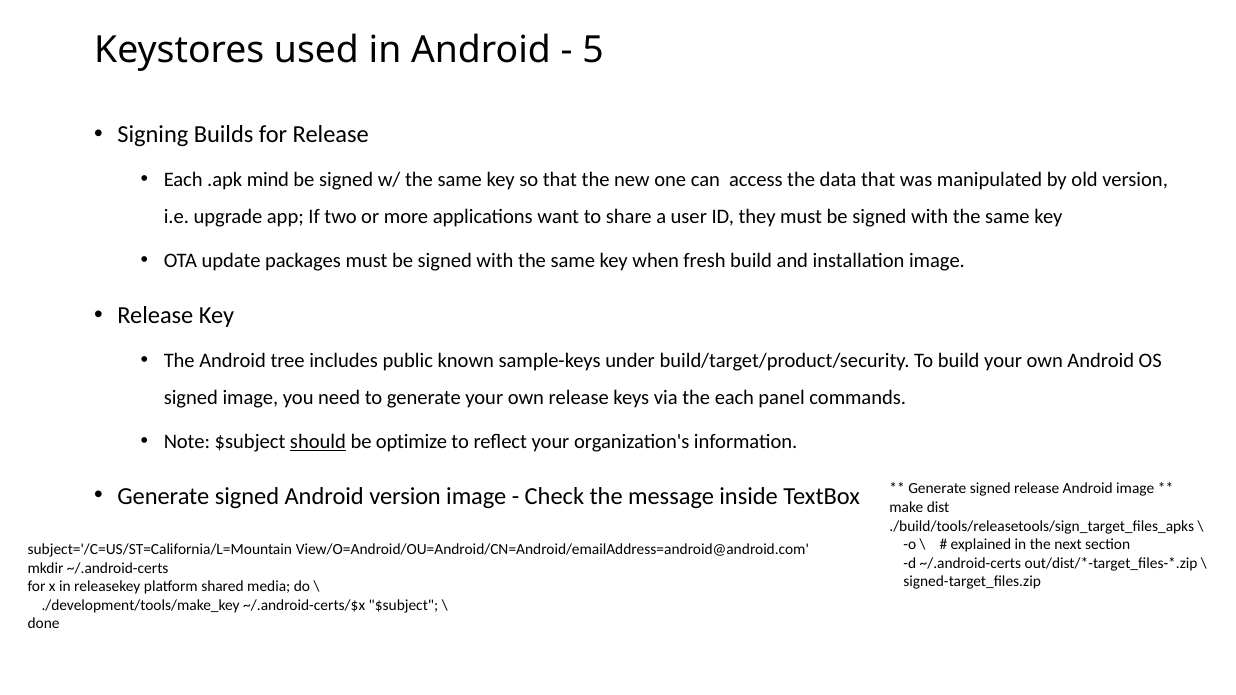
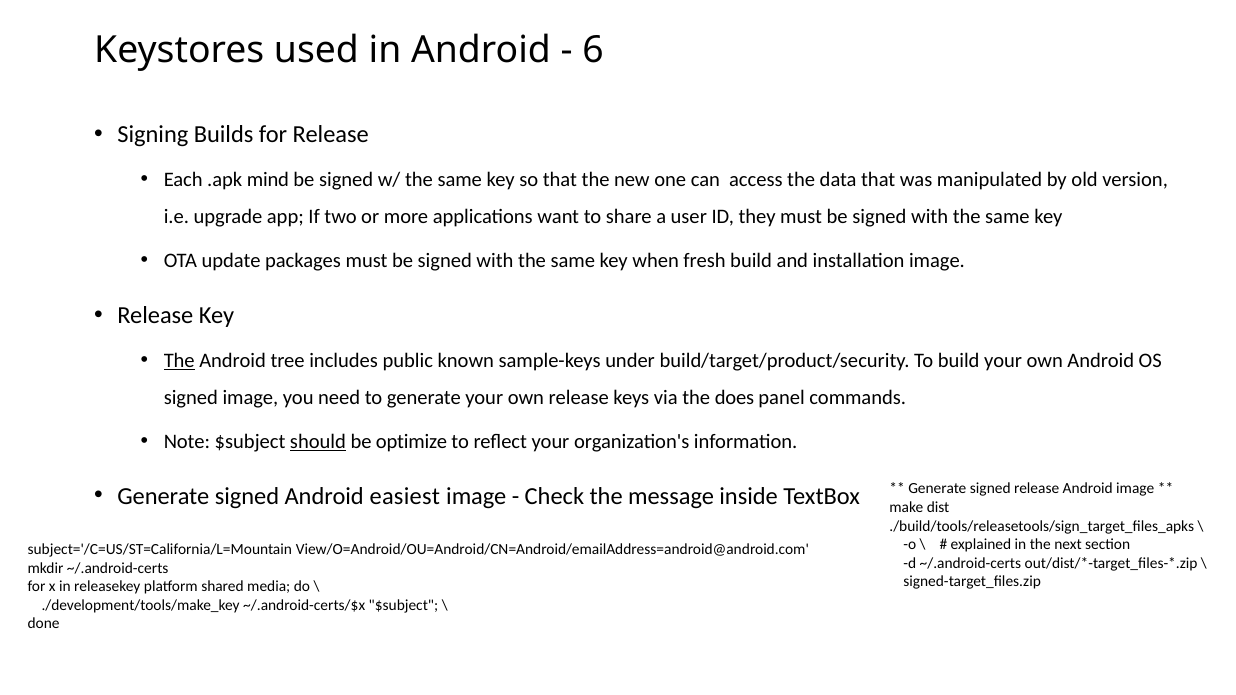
5: 5 -> 6
The at (179, 361) underline: none -> present
the each: each -> does
Android version: version -> easiest
